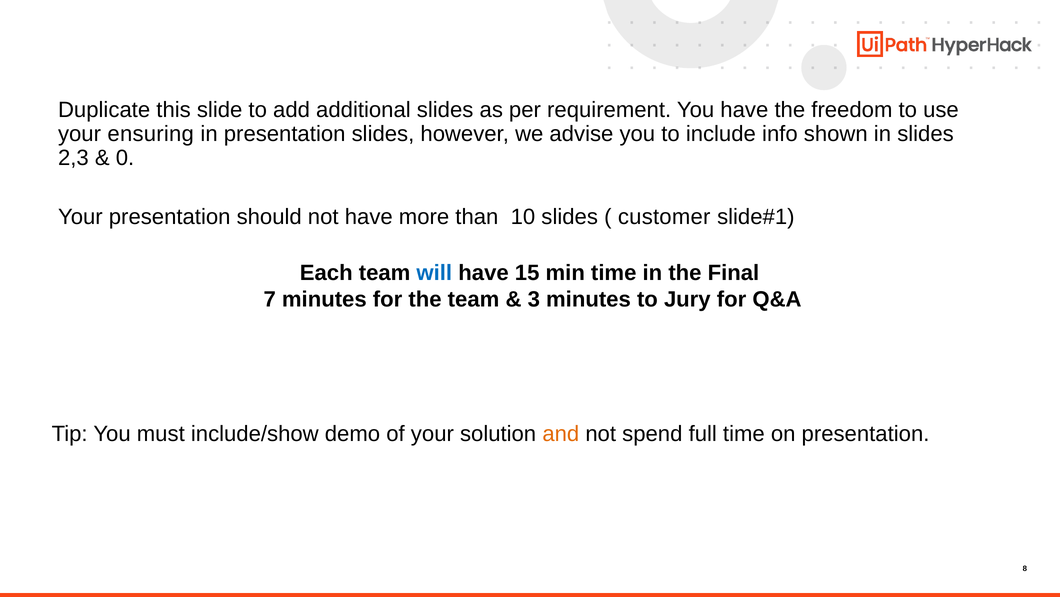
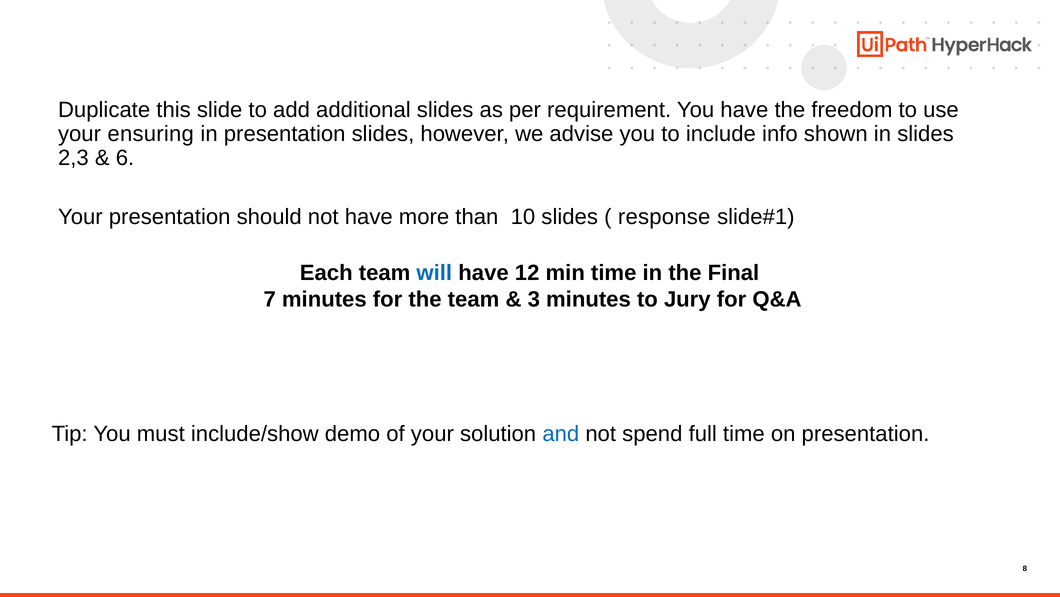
0: 0 -> 6
customer: customer -> response
15: 15 -> 12
and colour: orange -> blue
